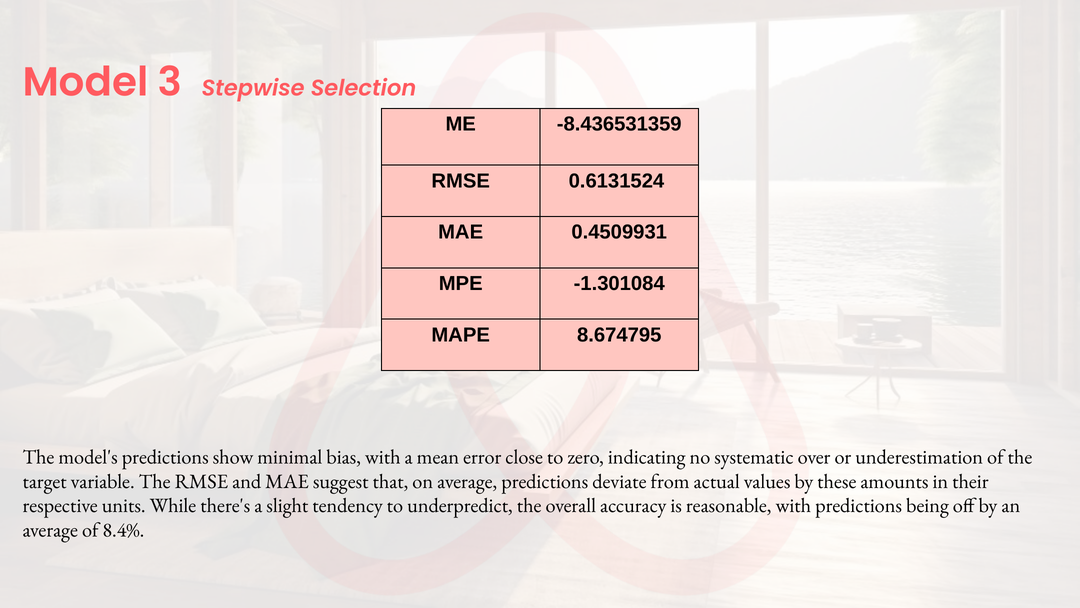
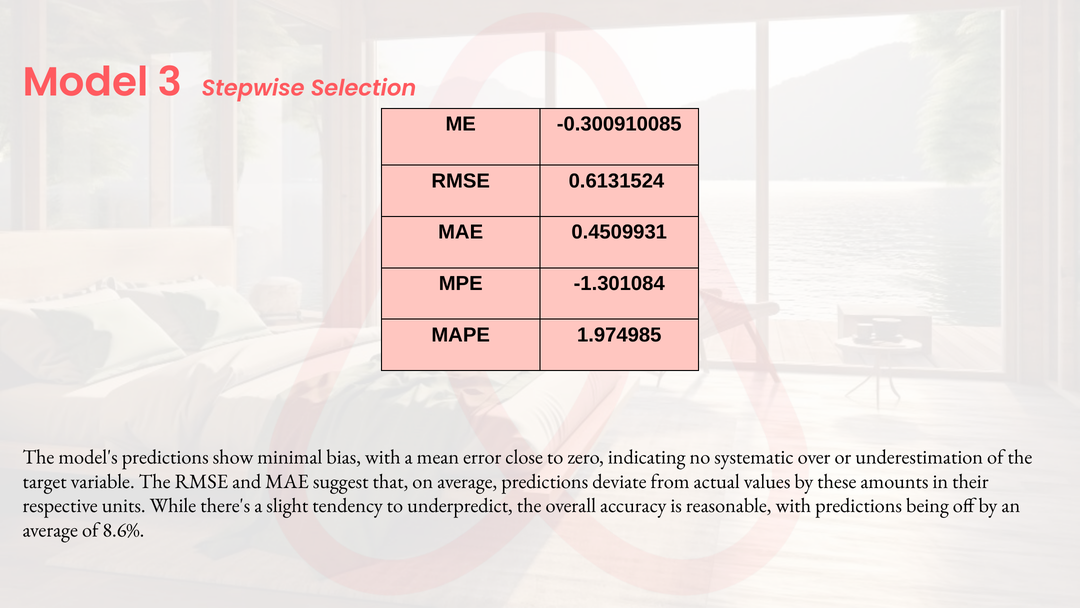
-8.436531359: -8.436531359 -> -0.300910085
8.674795: 8.674795 -> 1.974985
8.4%: 8.4% -> 8.6%
